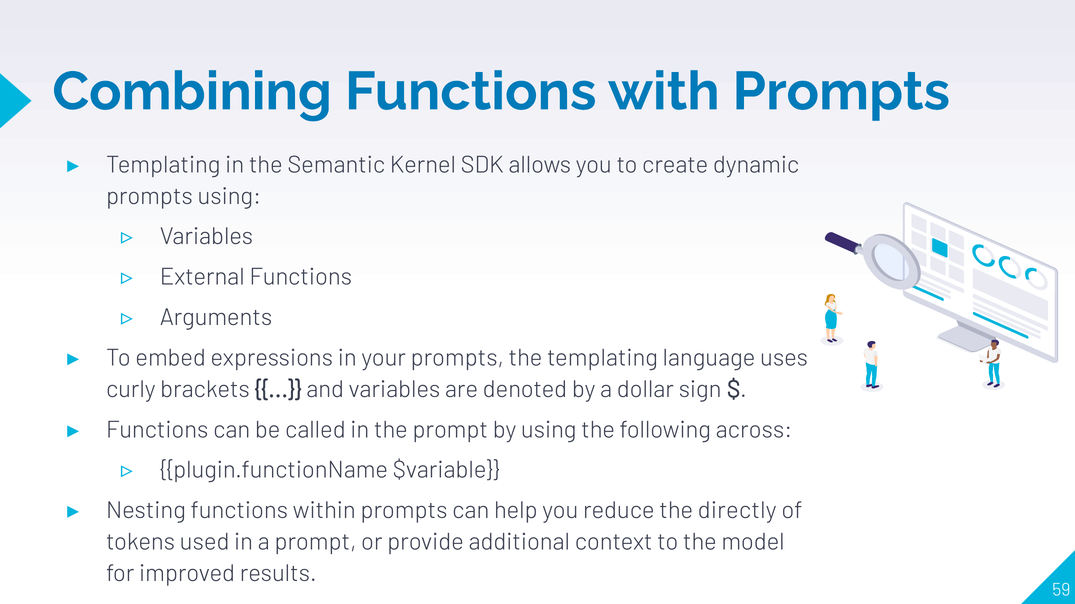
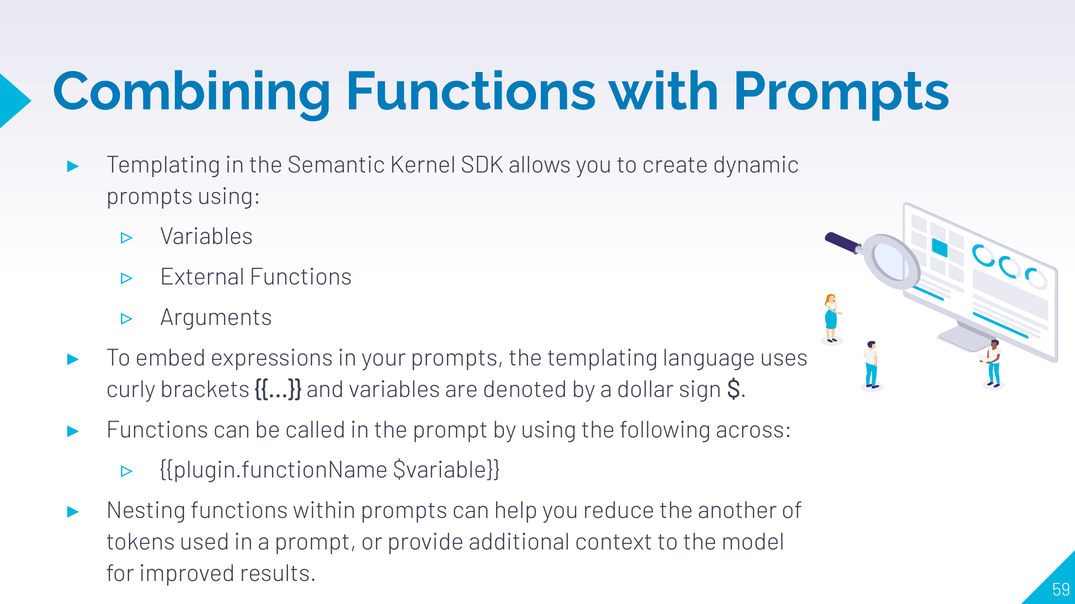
directly: directly -> another
